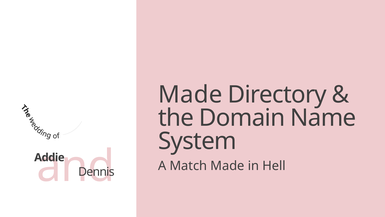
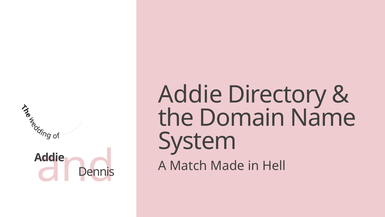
Made at (190, 95): Made -> Addie
